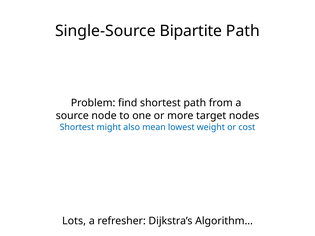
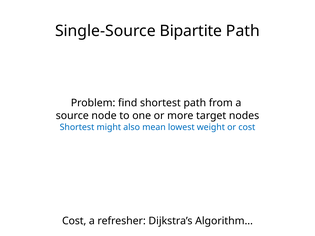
Lots at (74, 221): Lots -> Cost
